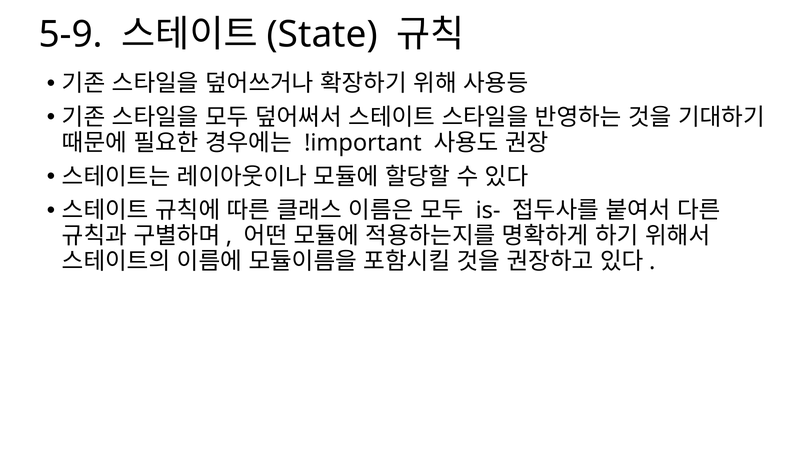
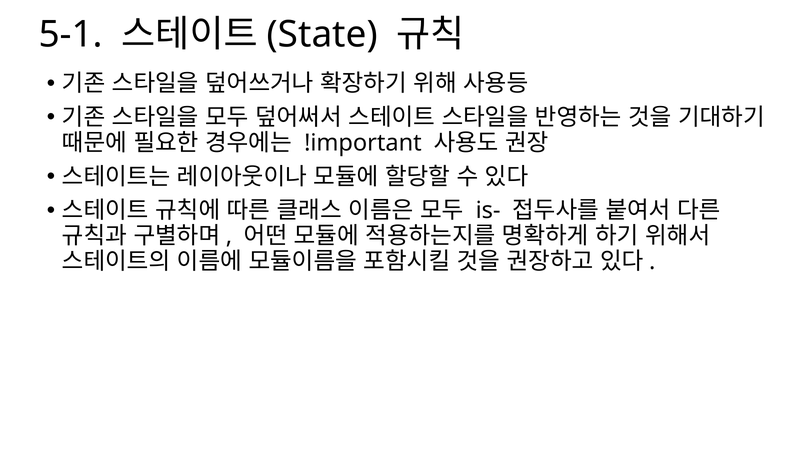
5-9: 5-9 -> 5-1
